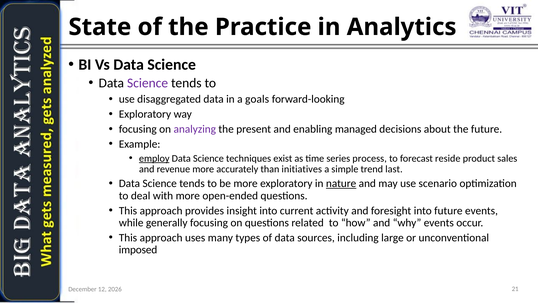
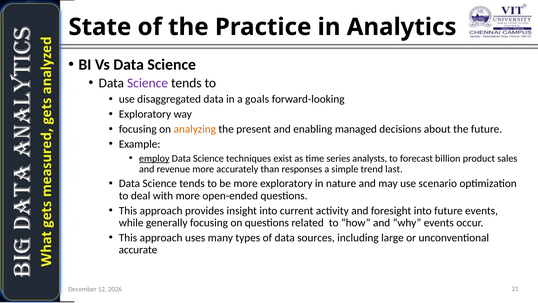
analyzing colour: purple -> orange
process: process -> analysts
reside: reside -> billion
initiatives: initiatives -> responses
nature underline: present -> none
imposed: imposed -> accurate
